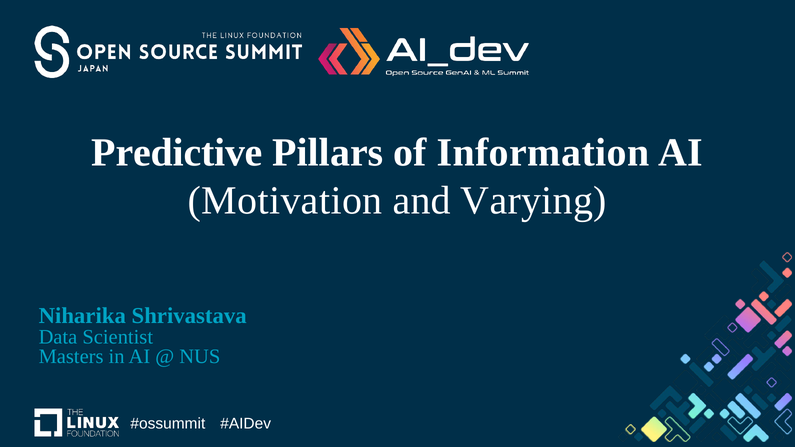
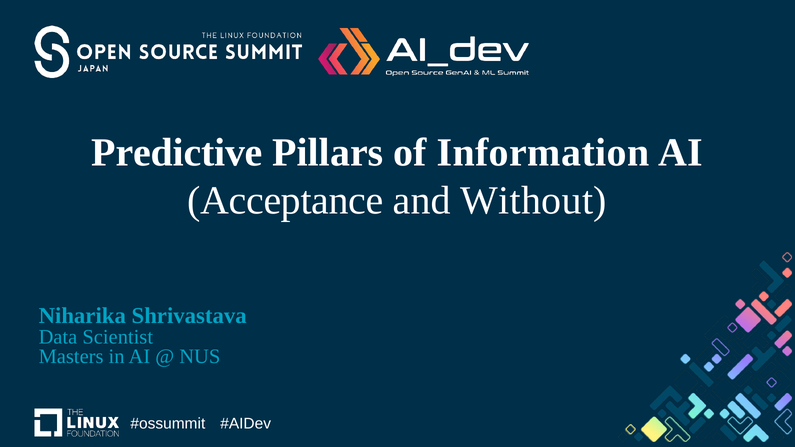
Motivation: Motivation -> Acceptance
Varying: Varying -> Without
